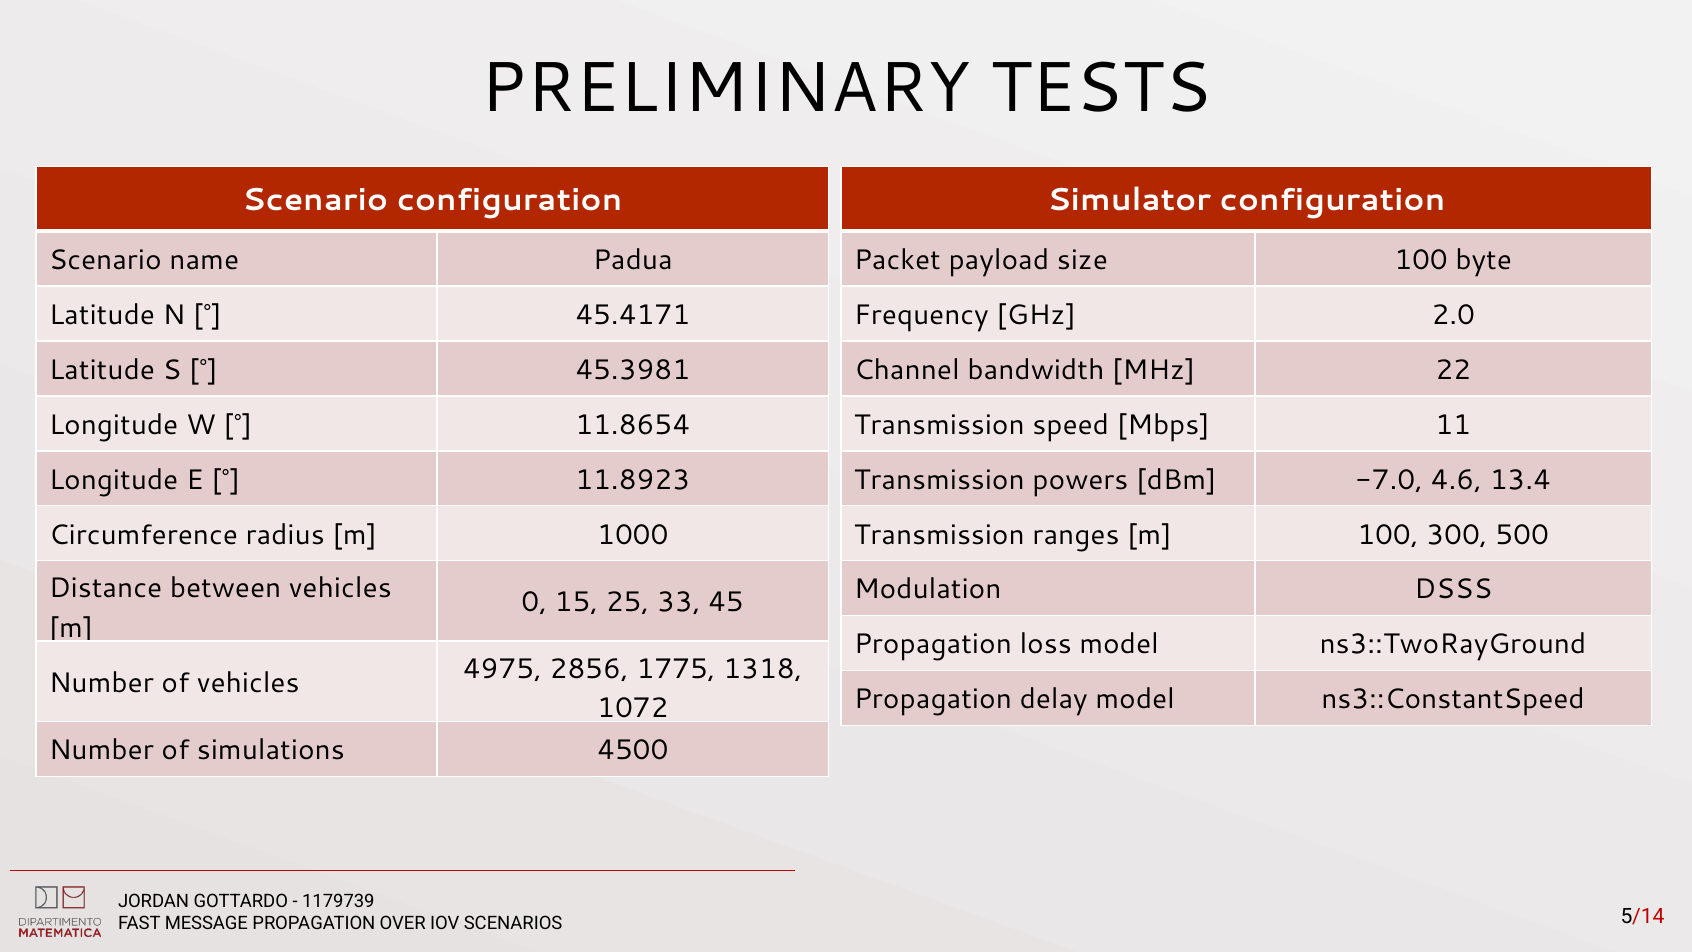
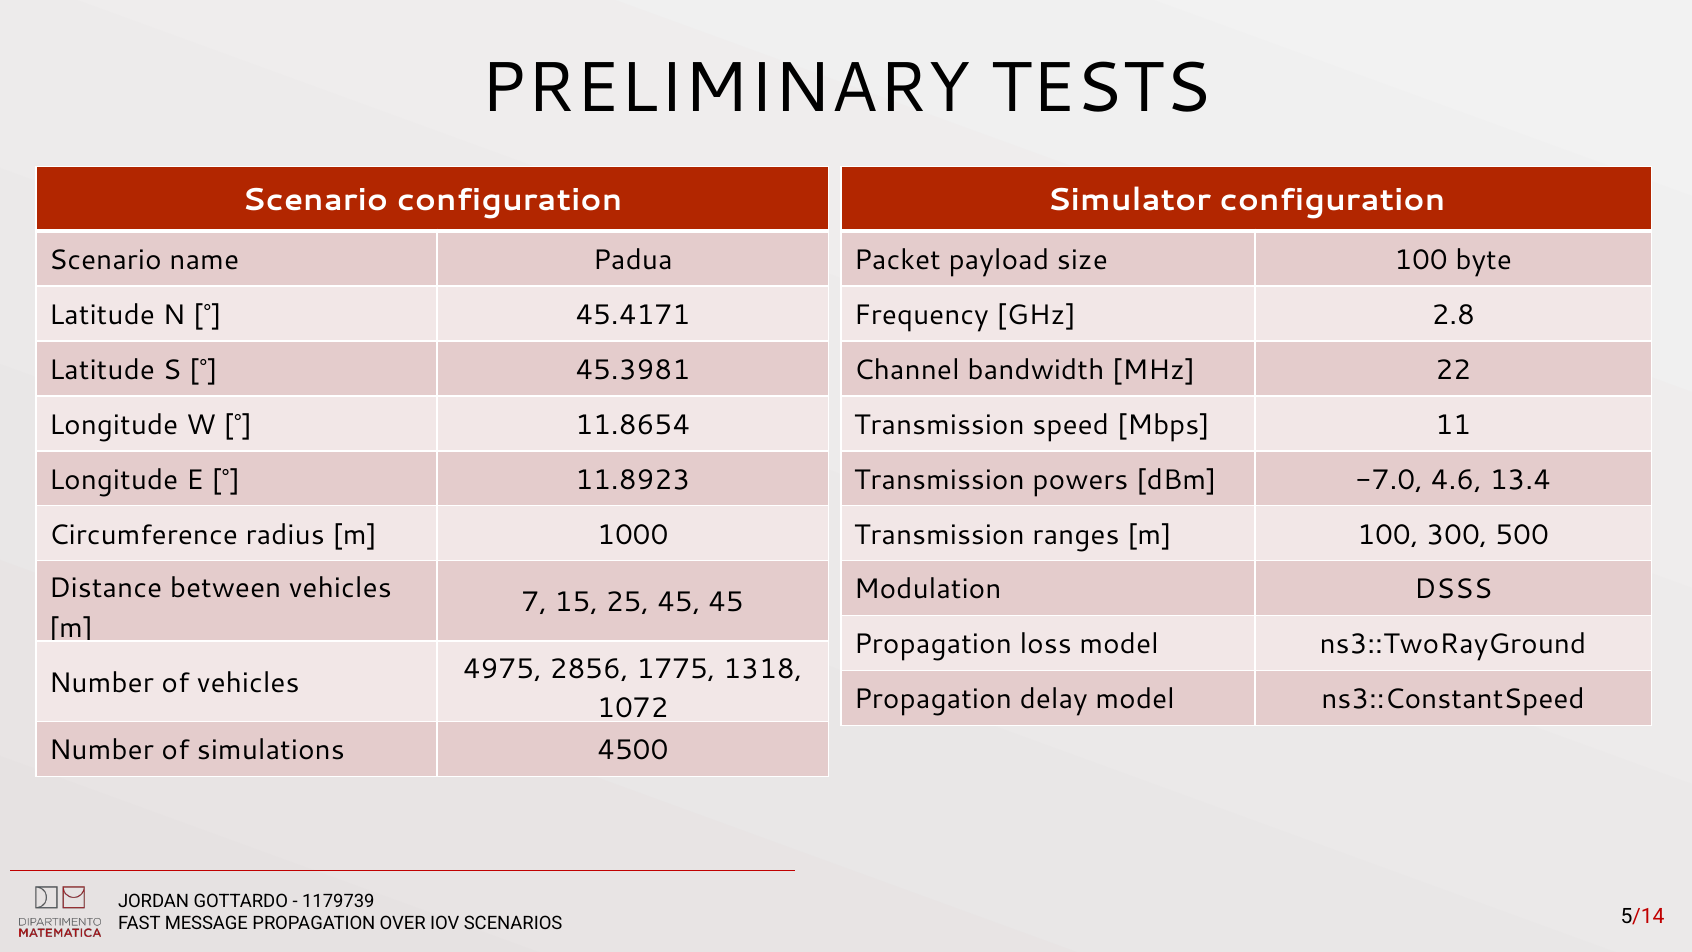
2.0: 2.0 -> 2.8
0: 0 -> 7
25 33: 33 -> 45
